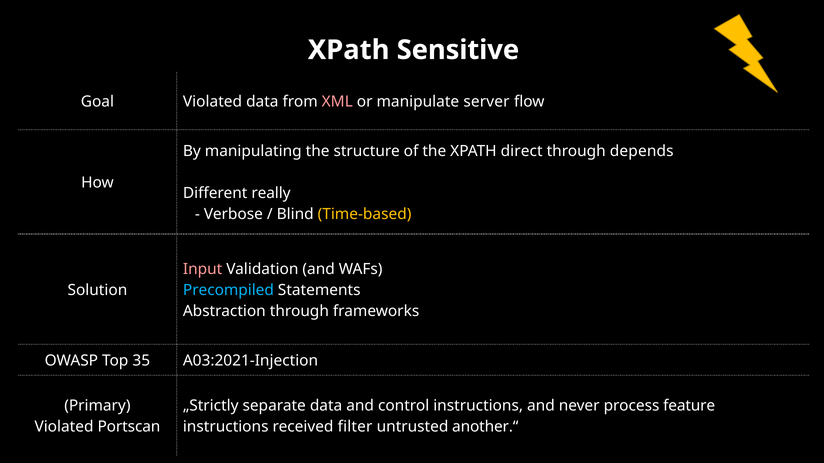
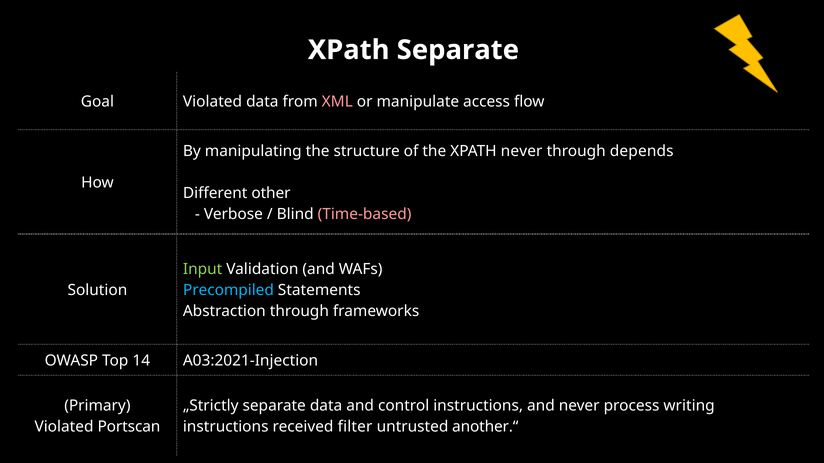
XPath Sensitive: Sensitive -> Separate
server: server -> access
XPATH direct: direct -> never
really: really -> other
Time-based colour: yellow -> pink
Input colour: pink -> light green
35: 35 -> 14
feature: feature -> writing
